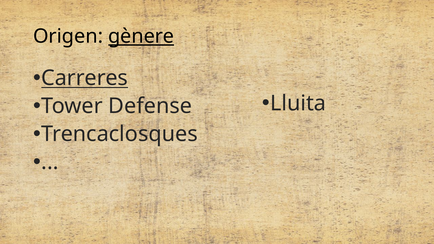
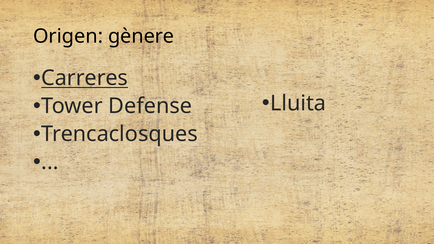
gènere underline: present -> none
